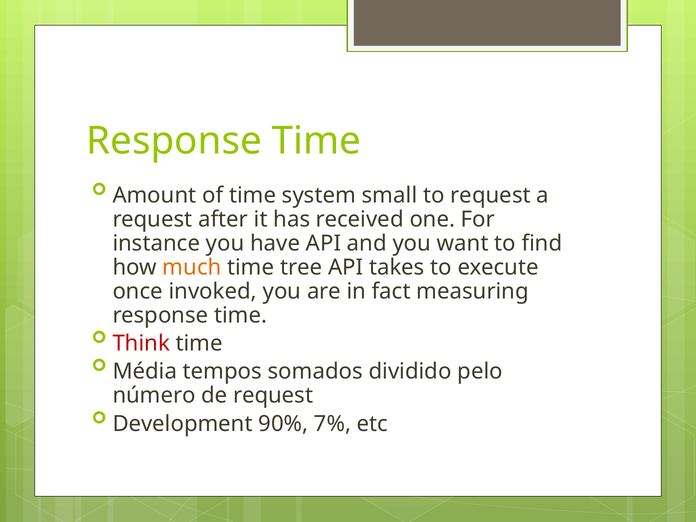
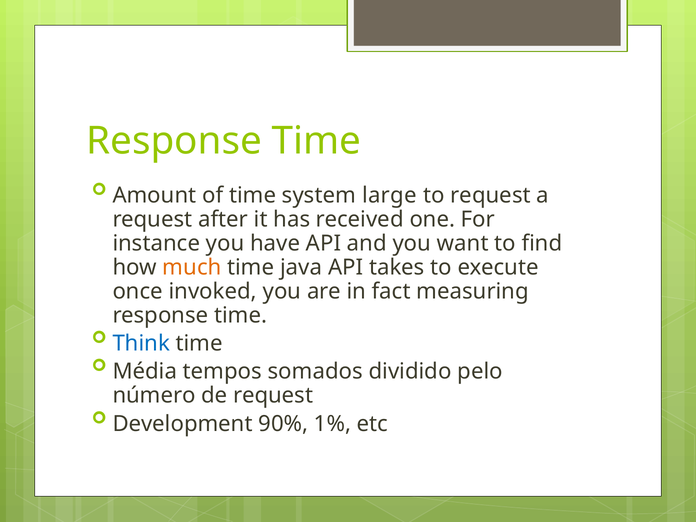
small: small -> large
tree: tree -> java
Think colour: red -> blue
7%: 7% -> 1%
